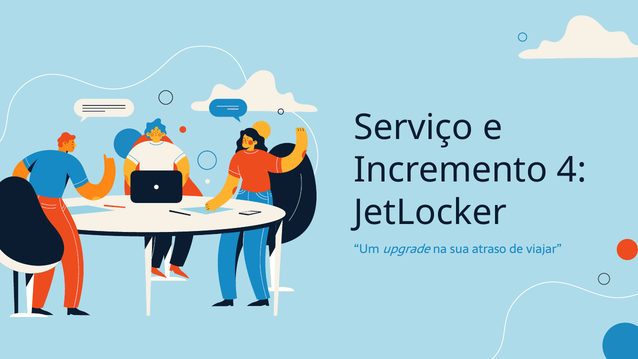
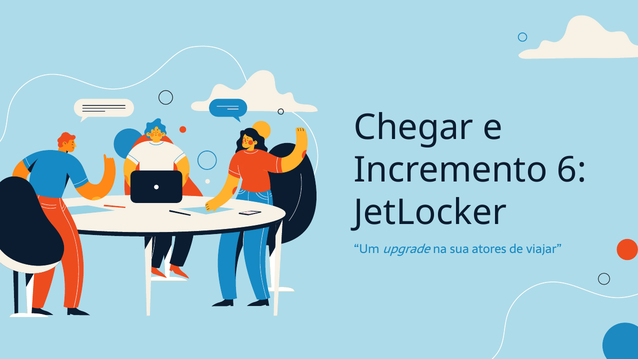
Serviço: Serviço -> Chegar
4: 4 -> 6
atraso: atraso -> atores
